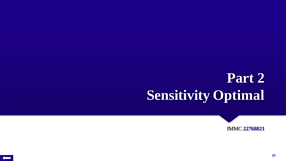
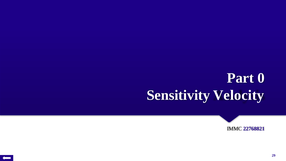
2: 2 -> 0
Optimal: Optimal -> Velocity
